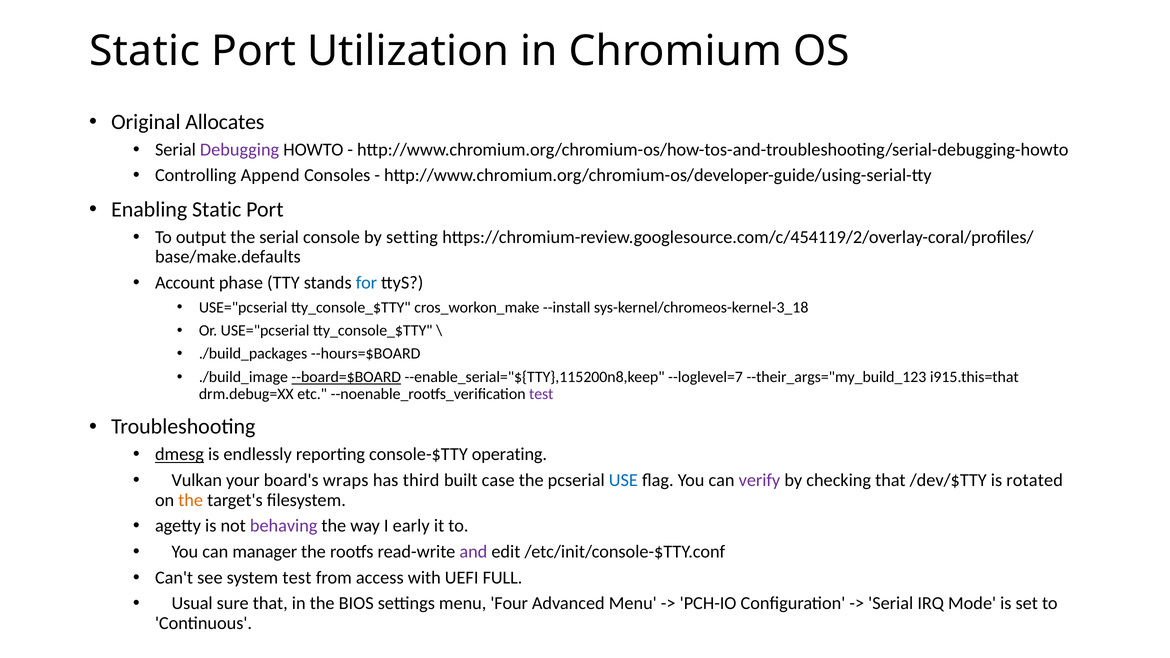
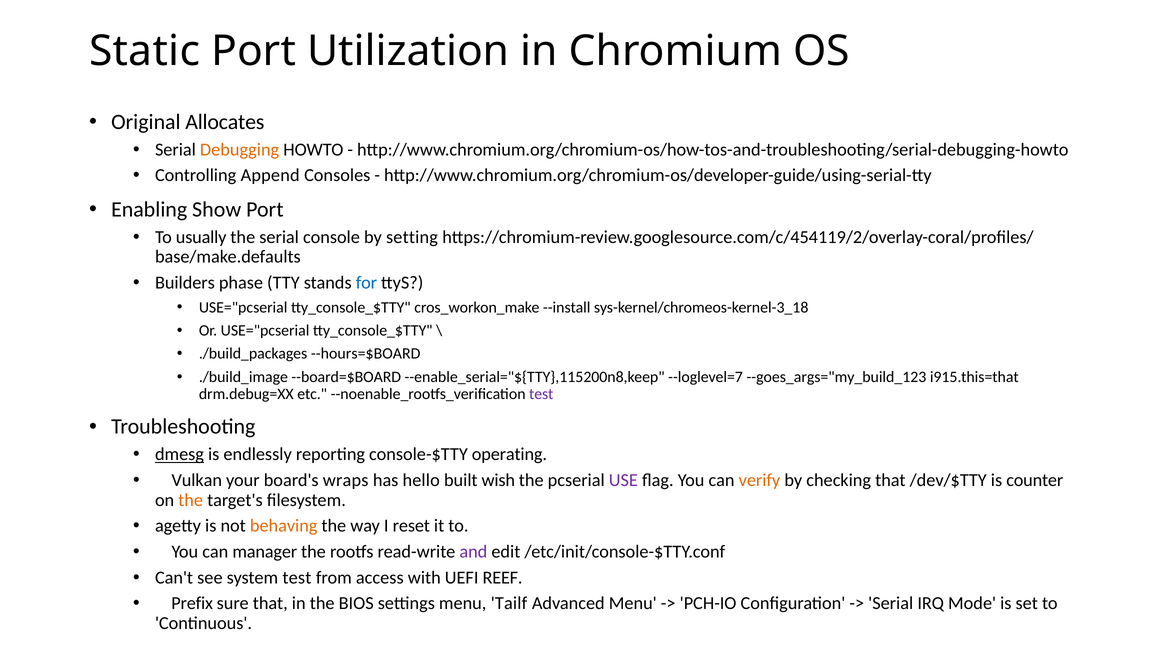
Debugging colour: purple -> orange
Enabling Static: Static -> Show
output: output -> usually
Account: Account -> Builders
--board=$BOARD underline: present -> none
--their_args="my_build_123: --their_args="my_build_123 -> --goes_args="my_build_123
third: third -> hello
case: case -> wish
USE colour: blue -> purple
verify colour: purple -> orange
rotated: rotated -> counter
behaving colour: purple -> orange
early: early -> reset
FULL: FULL -> REEF
Usual: Usual -> Prefix
Four: Four -> Tailf
